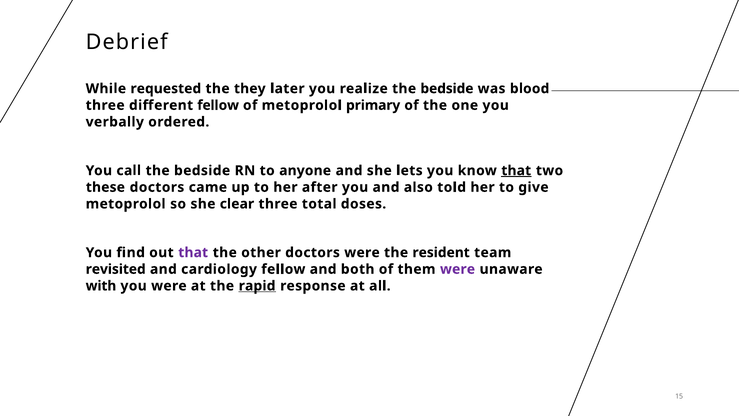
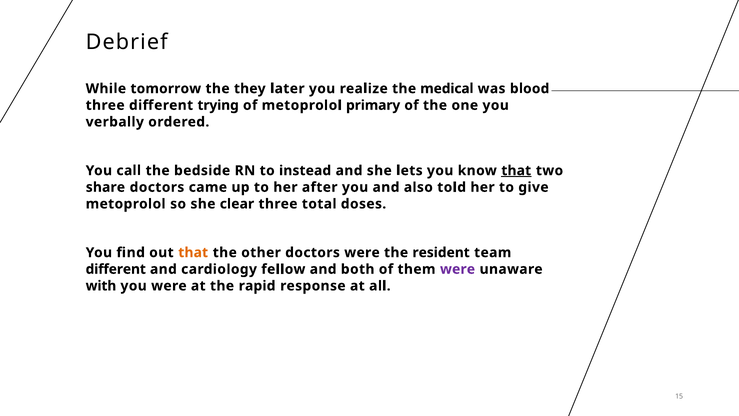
requested: requested -> tomorrow
realize the bedside: bedside -> medical
different fellow: fellow -> trying
anyone: anyone -> instead
these: these -> share
that at (193, 252) colour: purple -> orange
revisited at (116, 269): revisited -> different
rapid underline: present -> none
